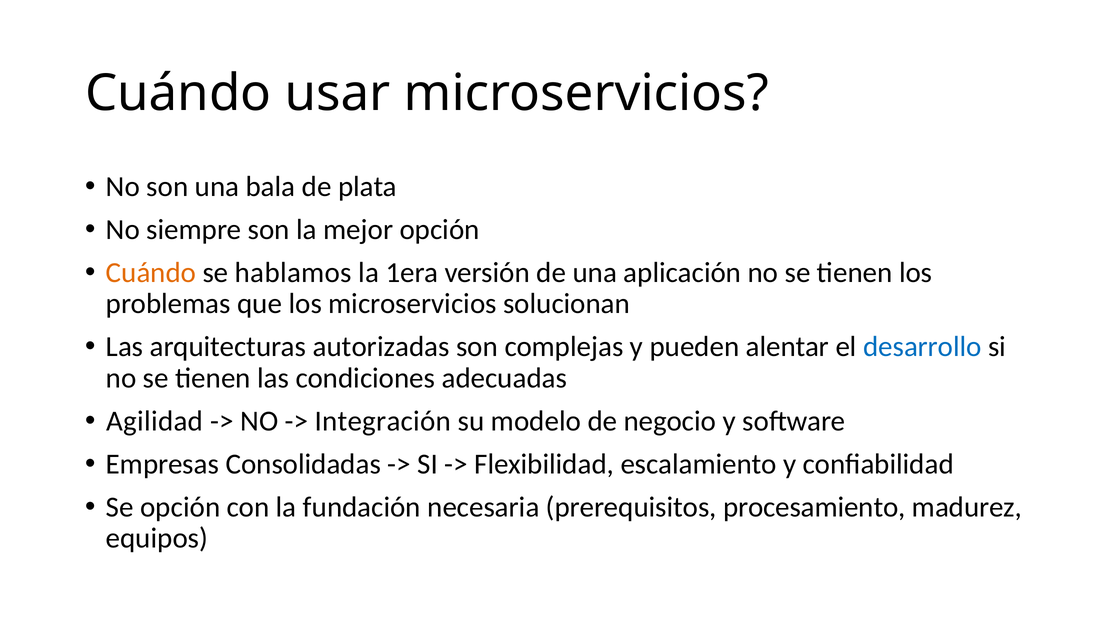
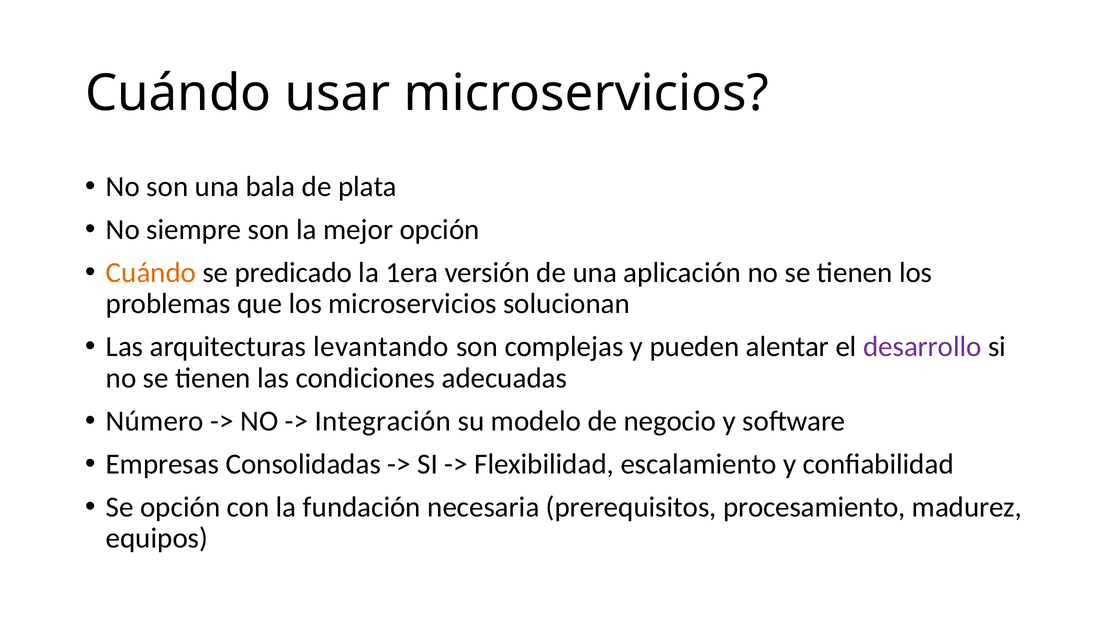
hablamos: hablamos -> predicado
autorizadas: autorizadas -> levantando
desarrollo colour: blue -> purple
Agilidad: Agilidad -> Número
